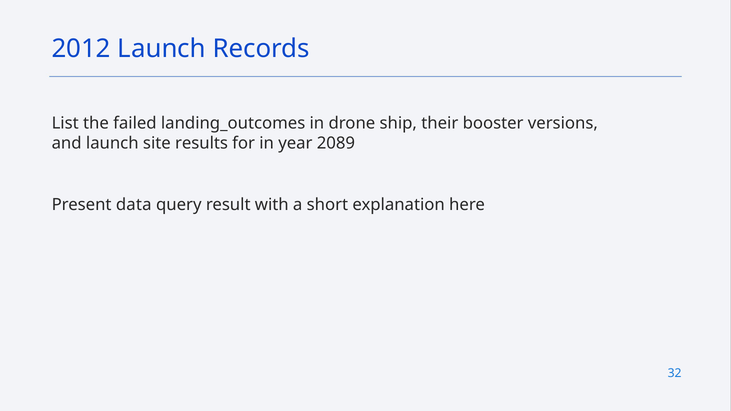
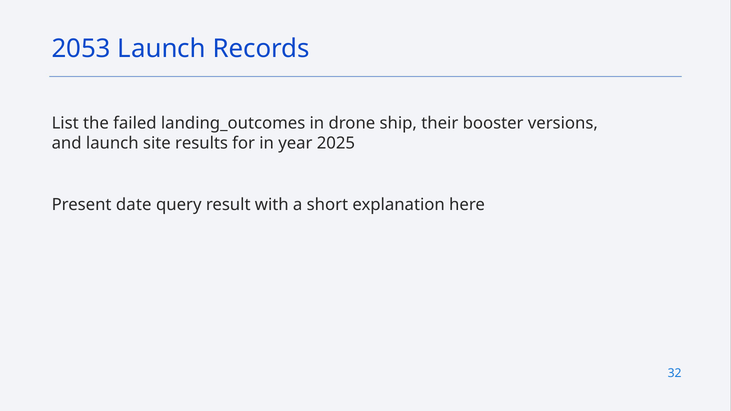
2012: 2012 -> 2053
2089: 2089 -> 2025
data: data -> date
